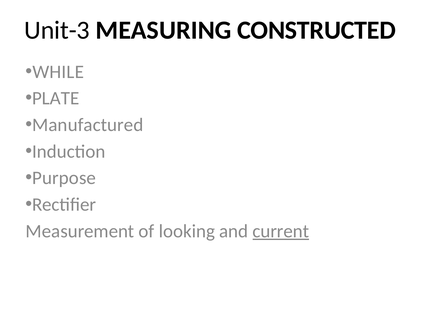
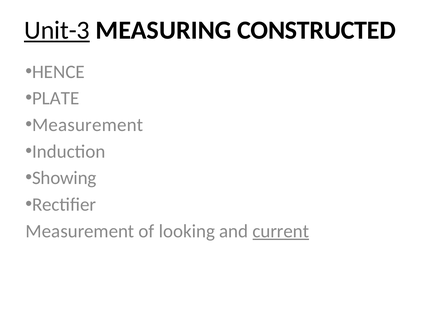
Unit-3 underline: none -> present
WHILE: WHILE -> HENCE
Manufactured at (88, 125): Manufactured -> Measurement
Purpose: Purpose -> Showing
